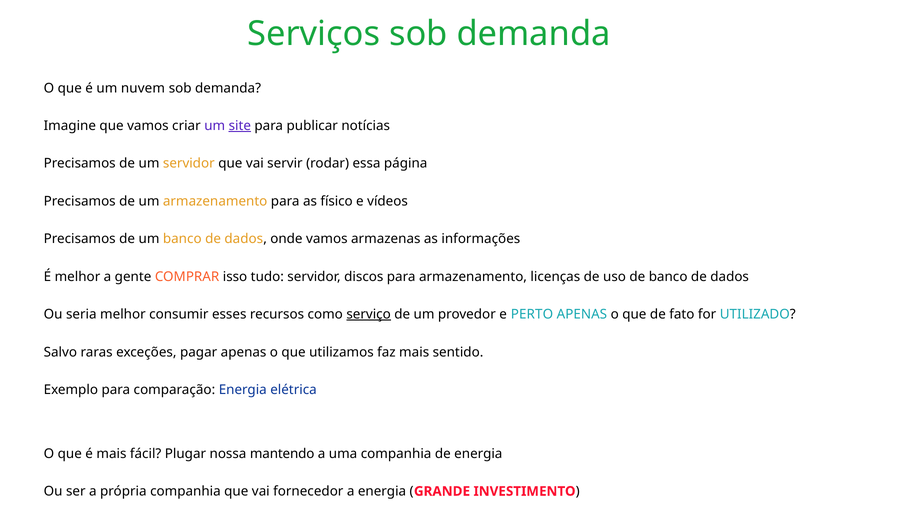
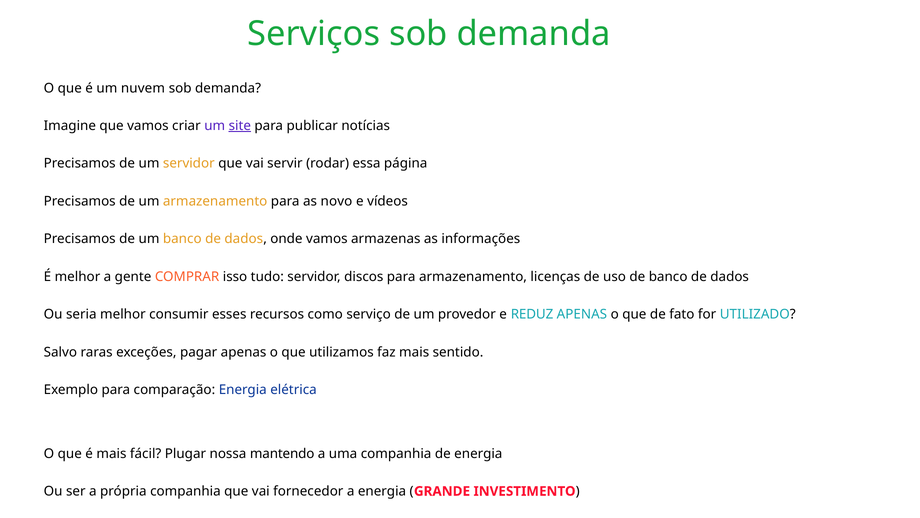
físico: físico -> novo
serviço underline: present -> none
PERTO: PERTO -> REDUZ
